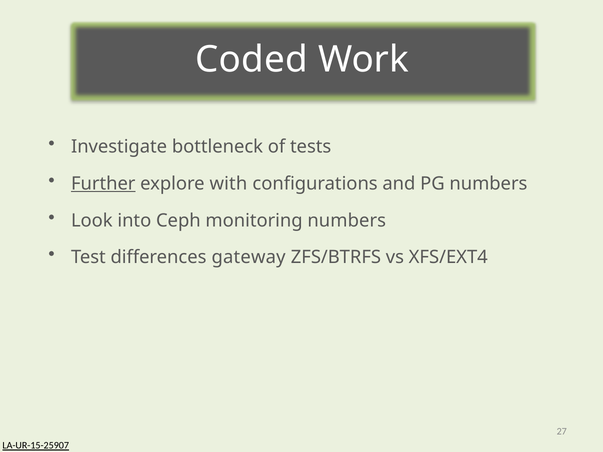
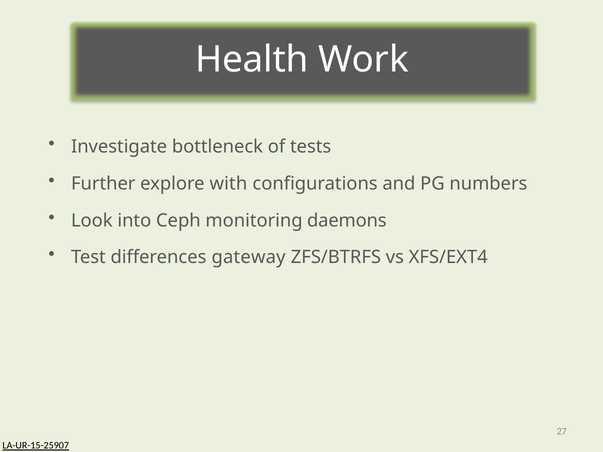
Coded: Coded -> Health
Further underline: present -> none
monitoring numbers: numbers -> daemons
